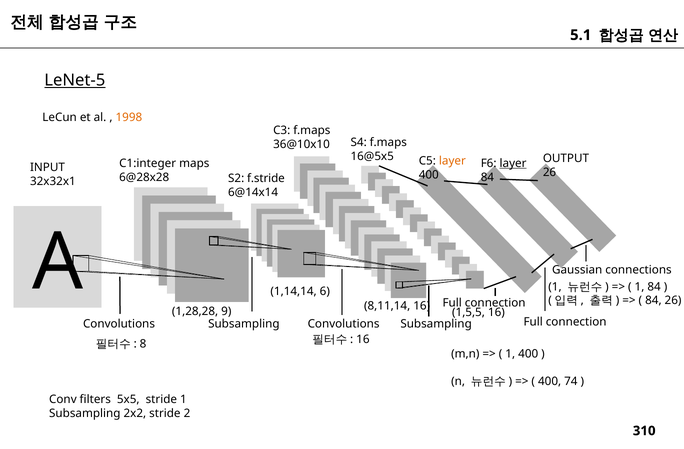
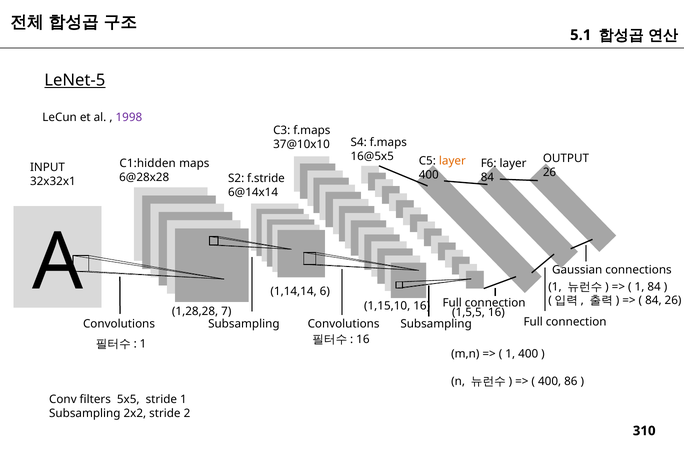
1998 colour: orange -> purple
36@10x10: 36@10x10 -> 37@10x10
C1:integer: C1:integer -> C1:hidden
layer at (513, 163) underline: present -> none
8,11,14: 8,11,14 -> 1,15,10
9: 9 -> 7
8 at (143, 344): 8 -> 1
74: 74 -> 86
